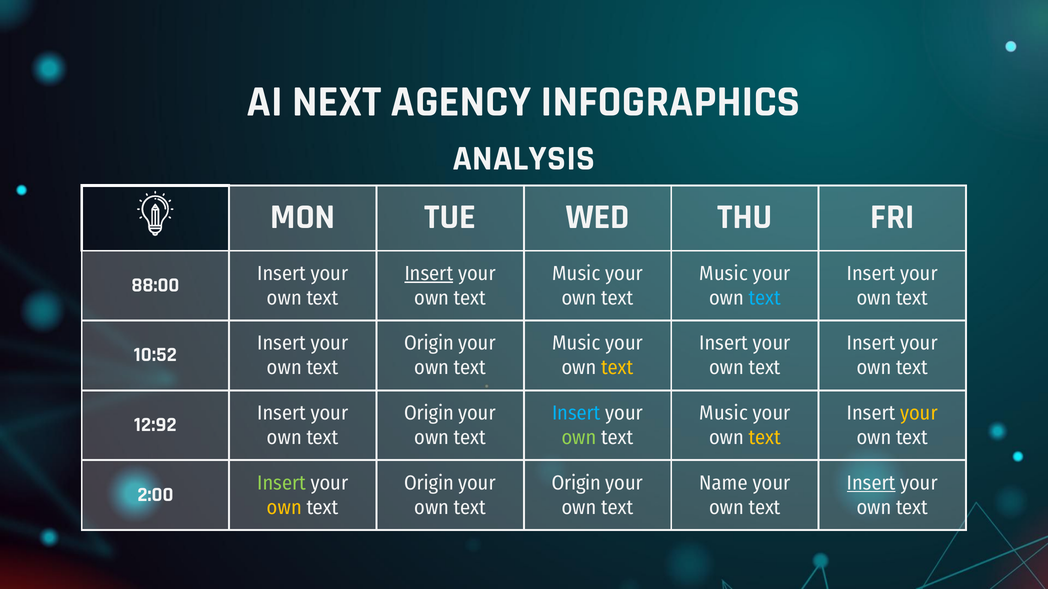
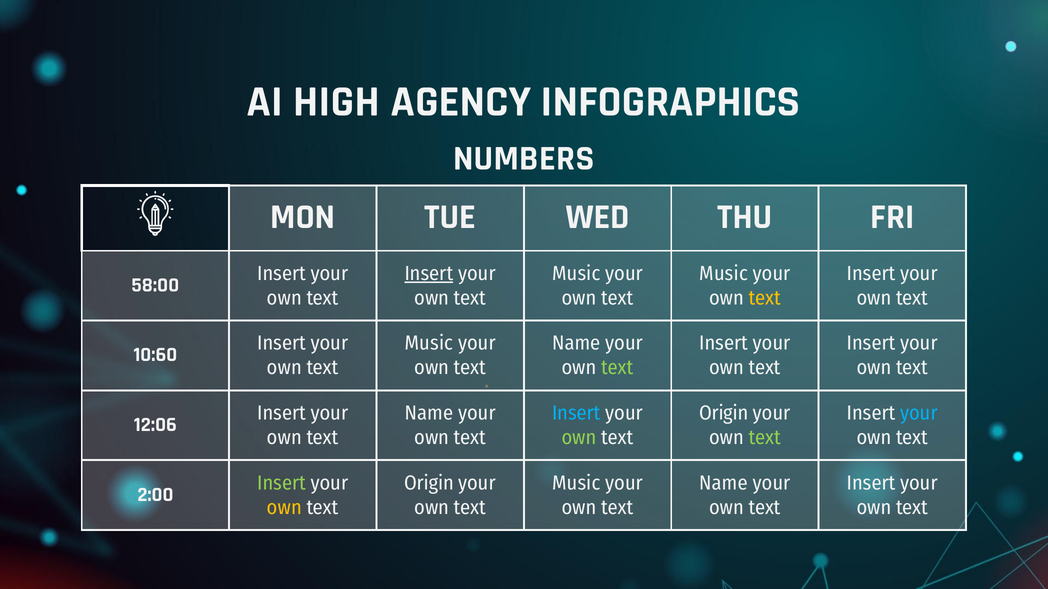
NEXT: NEXT -> HIGH
ANALYSIS: ANALYSIS -> NUMBERS
88:00: 88:00 -> 58:00
text at (765, 298) colour: light blue -> yellow
Origin at (429, 344): Origin -> Music
Music at (576, 344): Music -> Name
10:52: 10:52 -> 10:60
text at (617, 368) colour: yellow -> light green
Origin at (429, 413): Origin -> Name
Music at (724, 413): Music -> Origin
your at (919, 413) colour: yellow -> light blue
12:92: 12:92 -> 12:06
text at (765, 438) colour: yellow -> light green
Origin at (576, 483): Origin -> Music
Insert at (871, 483) underline: present -> none
